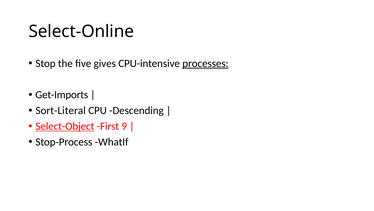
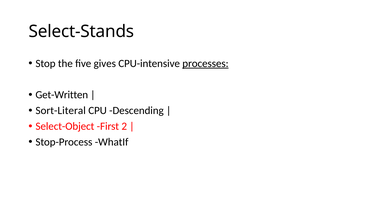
Select-Online: Select-Online -> Select-Stands
Get-Imports: Get-Imports -> Get-Written
Select-Object underline: present -> none
9: 9 -> 2
